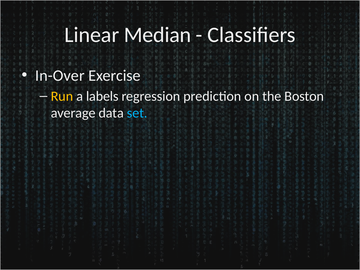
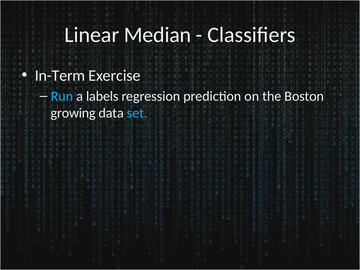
In-Over: In-Over -> In-Term
Run colour: yellow -> light blue
average: average -> growing
